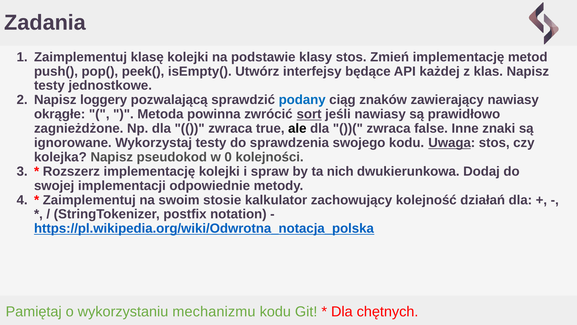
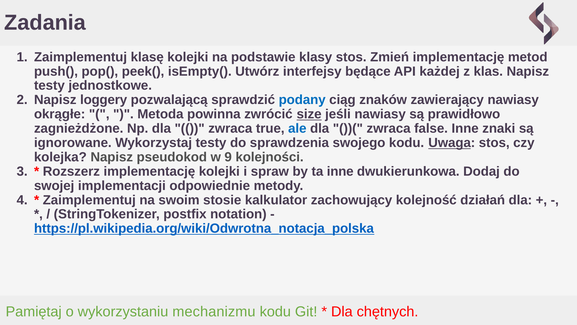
sort: sort -> size
ale colour: black -> blue
0: 0 -> 9
ta nich: nich -> inne
